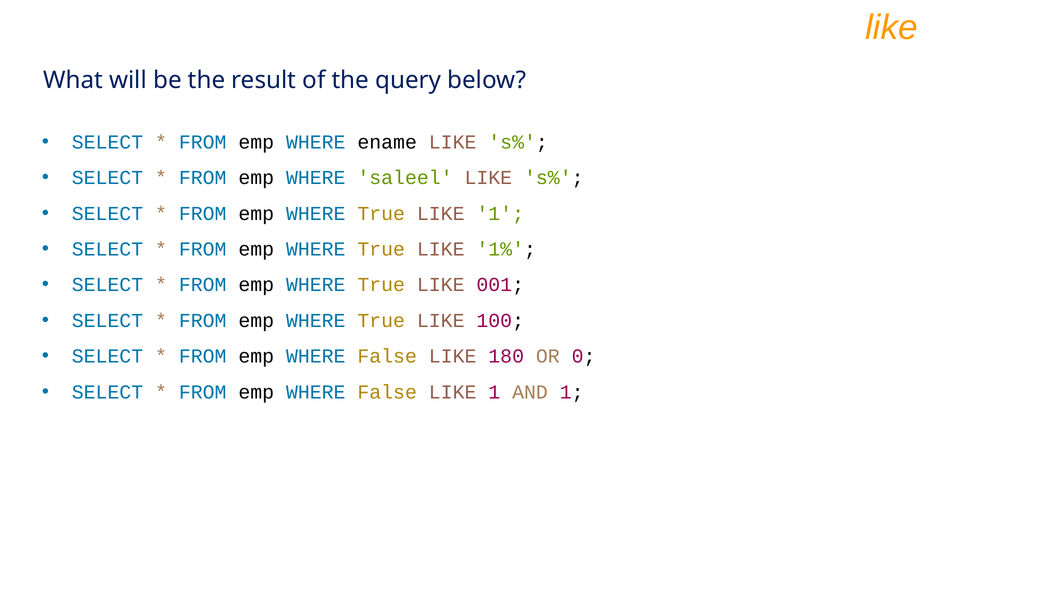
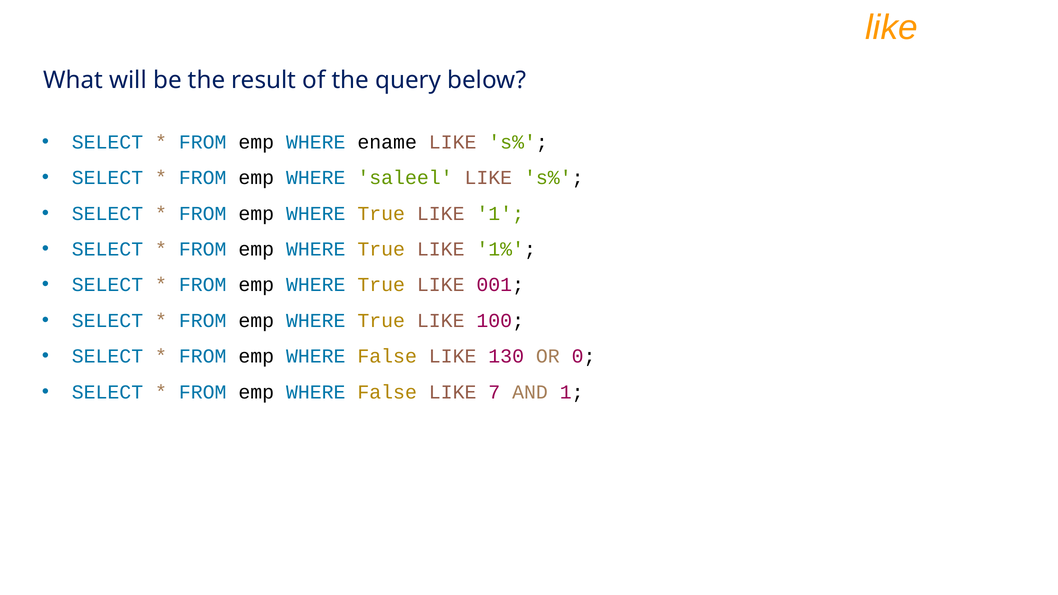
180: 180 -> 130
False LIKE 1: 1 -> 7
